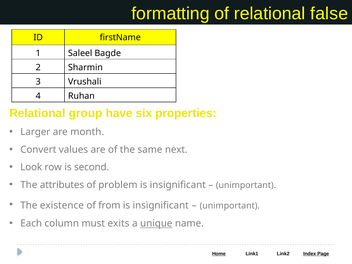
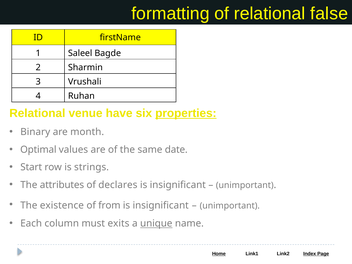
group: group -> venue
properties underline: none -> present
Larger: Larger -> Binary
Convert: Convert -> Optimal
next: next -> date
Look: Look -> Start
second: second -> strings
problem: problem -> declares
